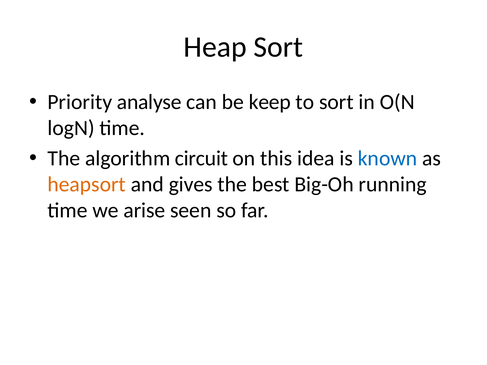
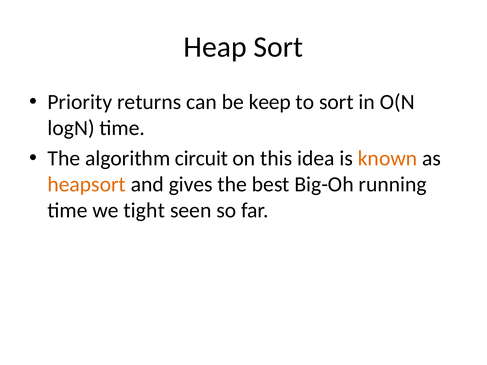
analyse: analyse -> returns
known colour: blue -> orange
arise: arise -> tight
